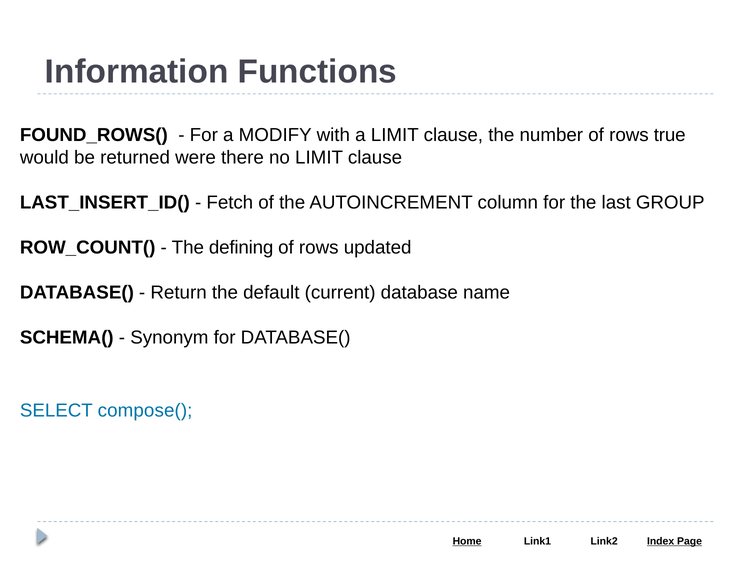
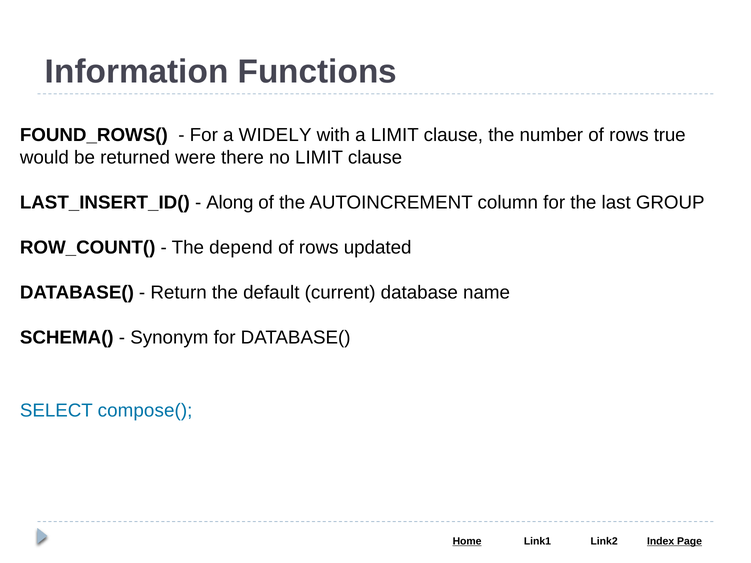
MODIFY: MODIFY -> WIDELY
Fetch: Fetch -> Along
defining: defining -> depend
